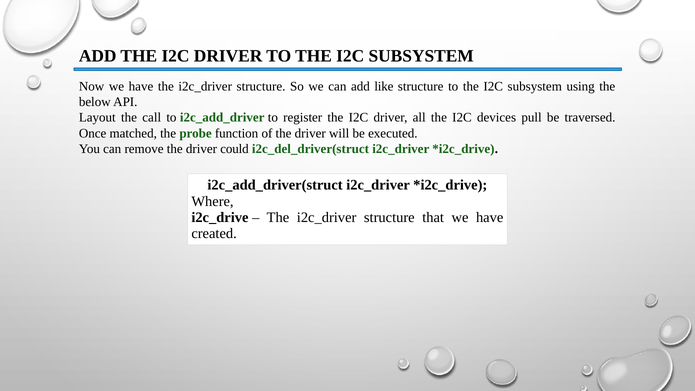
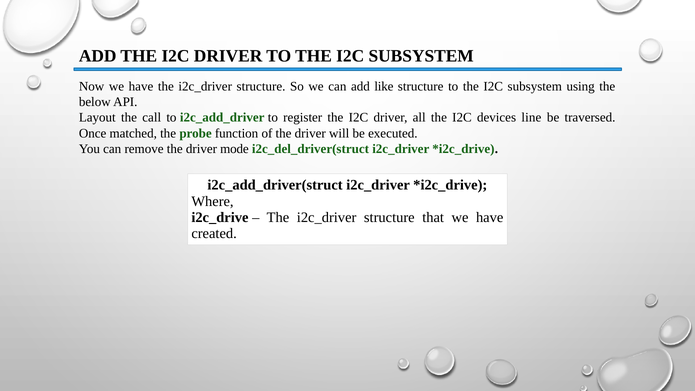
pull: pull -> line
could: could -> mode
